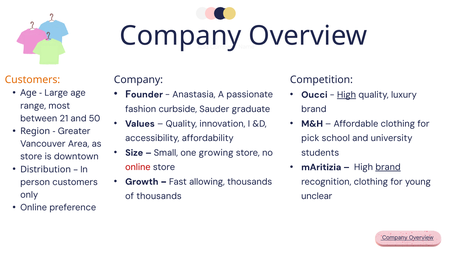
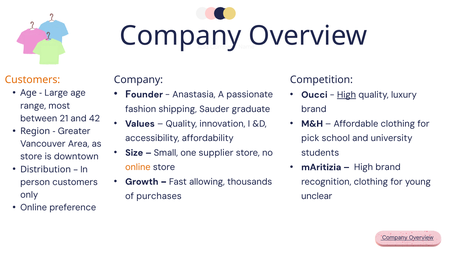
curbside: curbside -> shipping
50: 50 -> 42
growing: growing -> supplier
brand at (388, 167) underline: present -> none
online at (138, 167) colour: red -> orange
of thousands: thousands -> purchases
